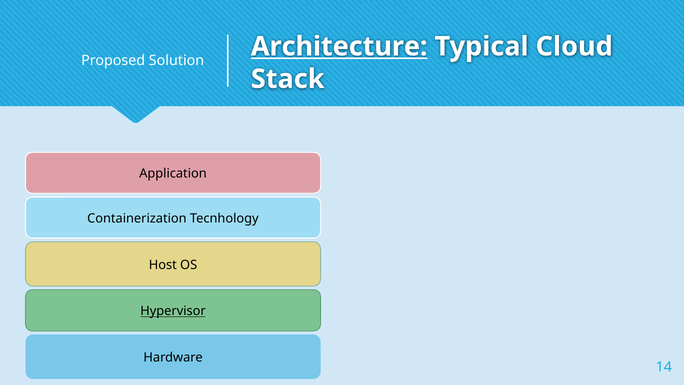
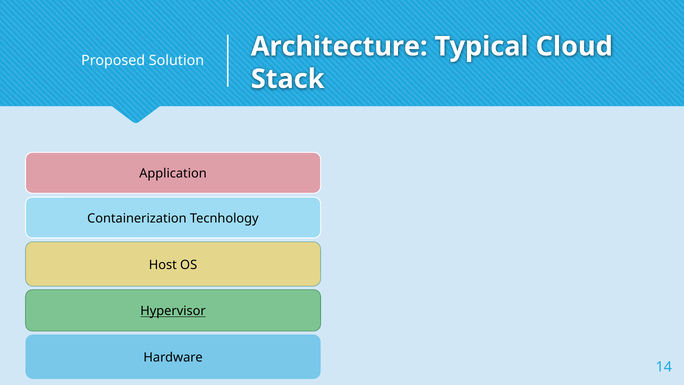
Architecture underline: present -> none
